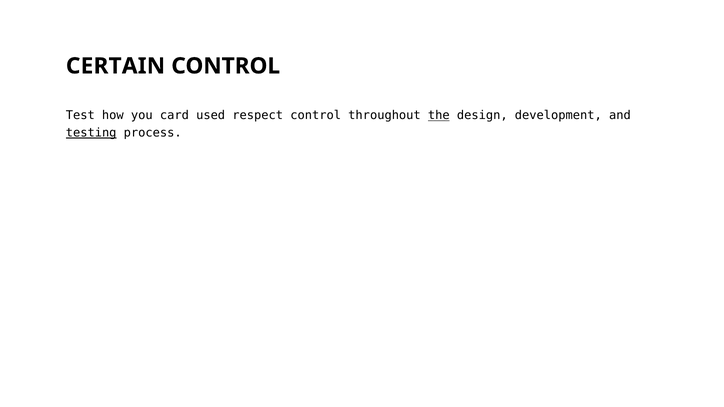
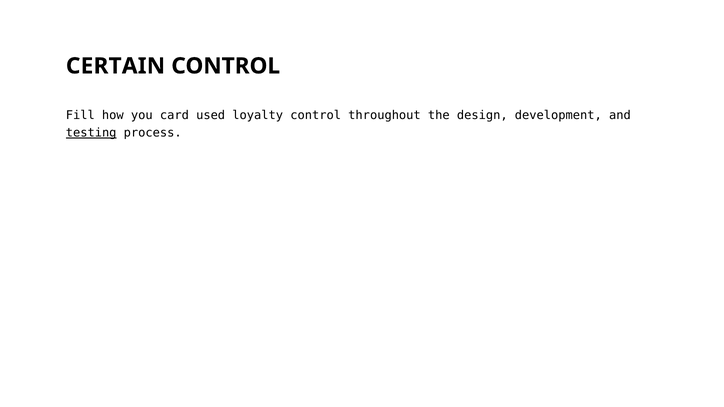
Test: Test -> Fill
respect: respect -> loyalty
the underline: present -> none
